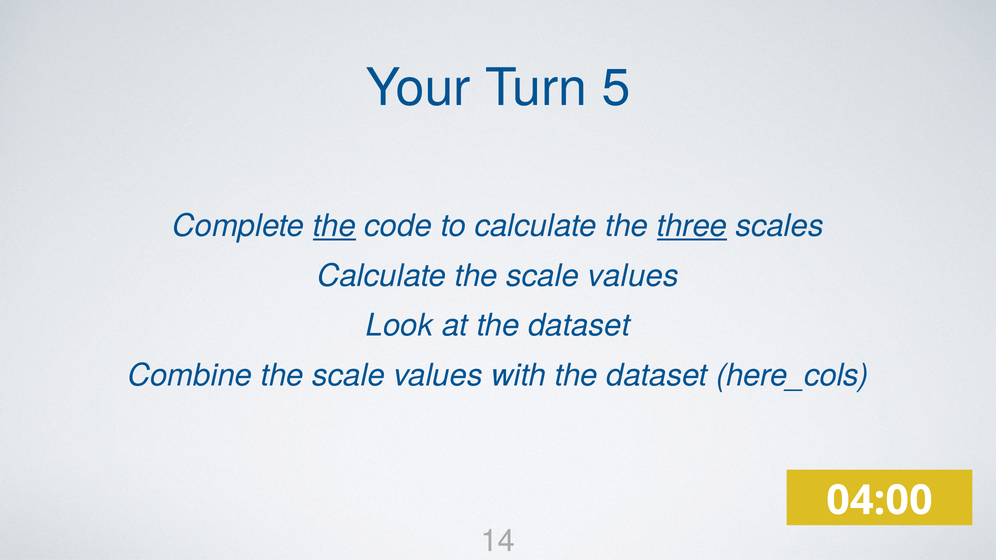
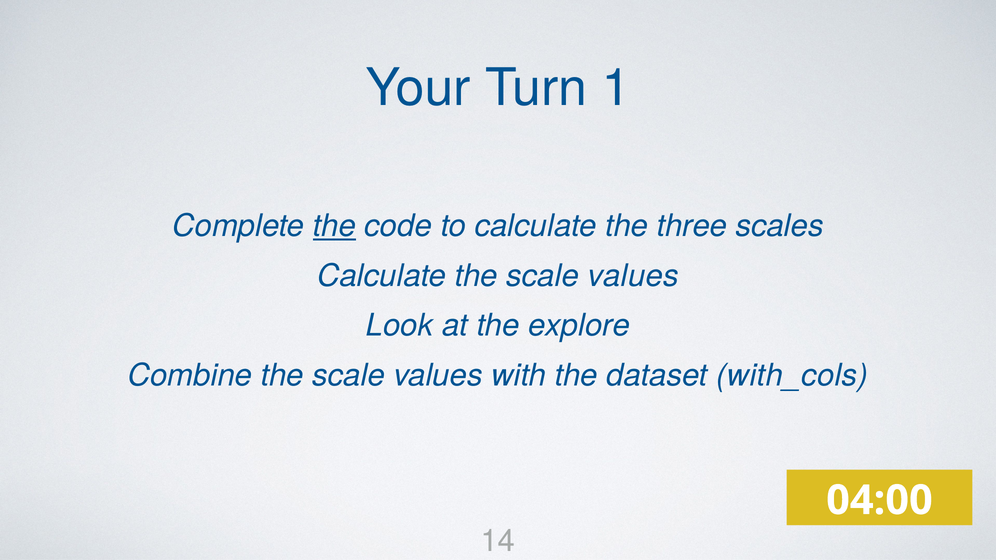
5: 5 -> 1
three underline: present -> none
at the dataset: dataset -> explore
here_cols: here_cols -> with_cols
